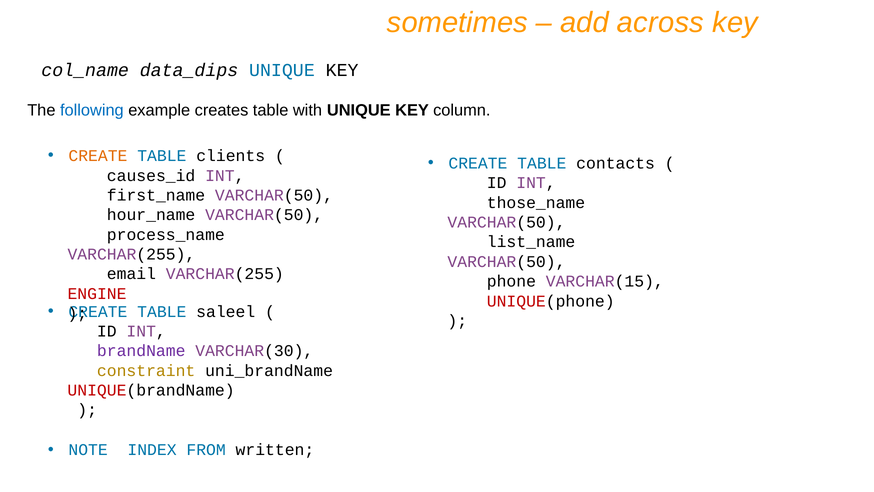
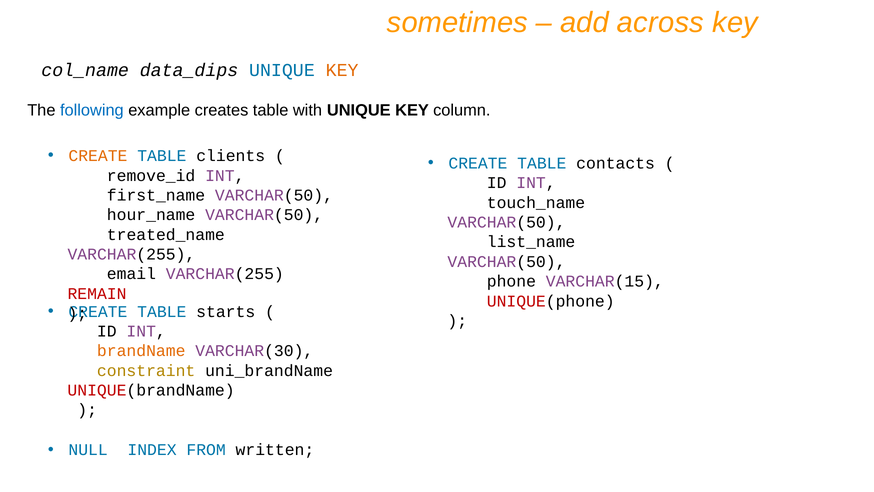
KEY at (342, 70) colour: black -> orange
causes_id: causes_id -> remove_id
those_name: those_name -> touch_name
process_name: process_name -> treated_name
ENGINE: ENGINE -> REMAIN
saleel: saleel -> starts
brandName colour: purple -> orange
NOTE: NOTE -> NULL
